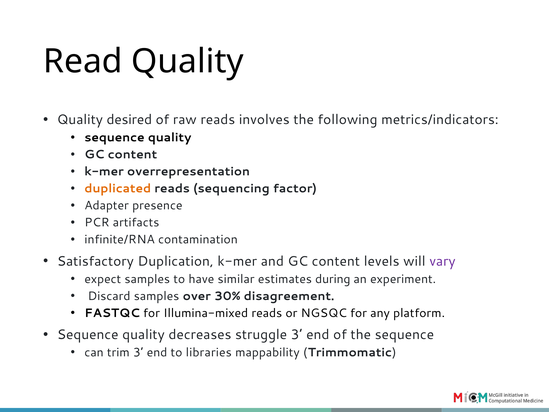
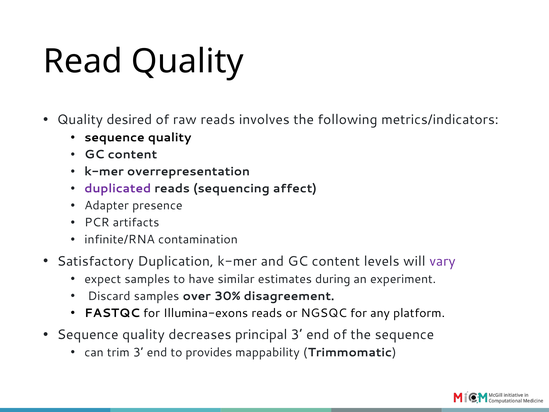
duplicated colour: orange -> purple
factor: factor -> affect
Illumina-mixed: Illumina-mixed -> Illumina-exons
struggle: struggle -> principal
libraries: libraries -> provides
